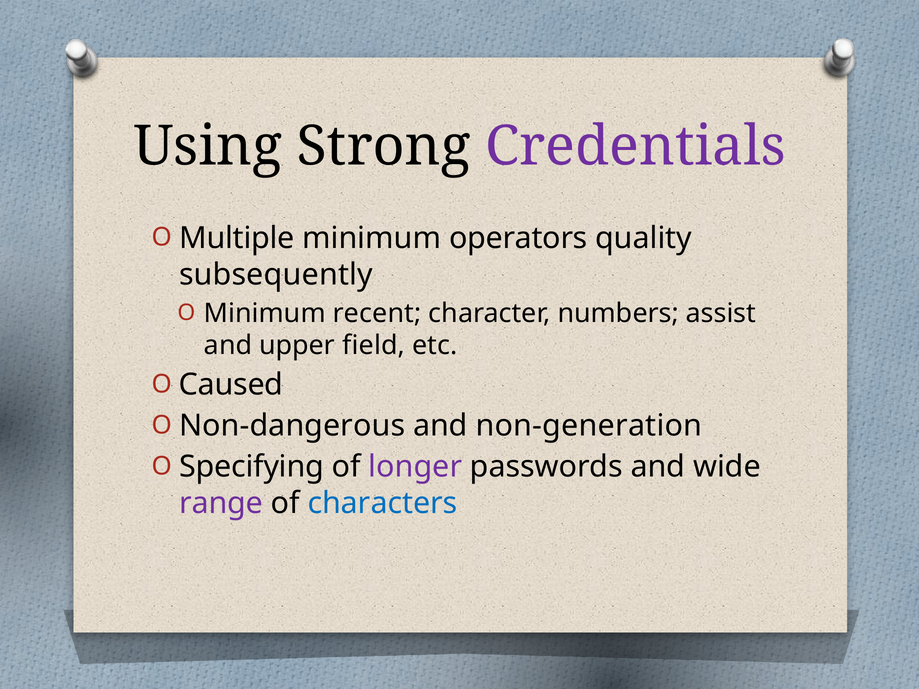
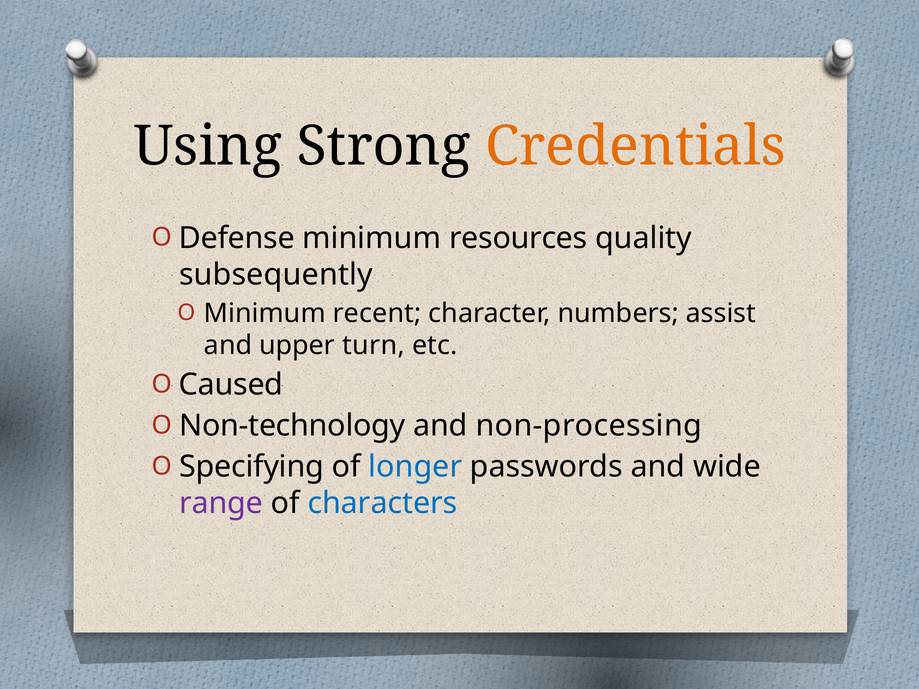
Credentials colour: purple -> orange
Multiple: Multiple -> Defense
operators: operators -> resources
field: field -> turn
Non-dangerous: Non-dangerous -> Non-technology
non-generation: non-generation -> non-processing
longer colour: purple -> blue
